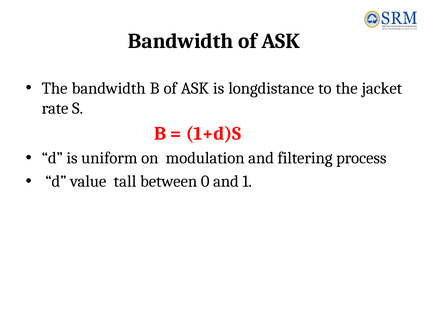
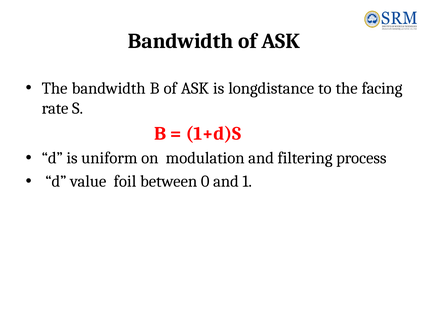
jacket: jacket -> facing
tall: tall -> foil
